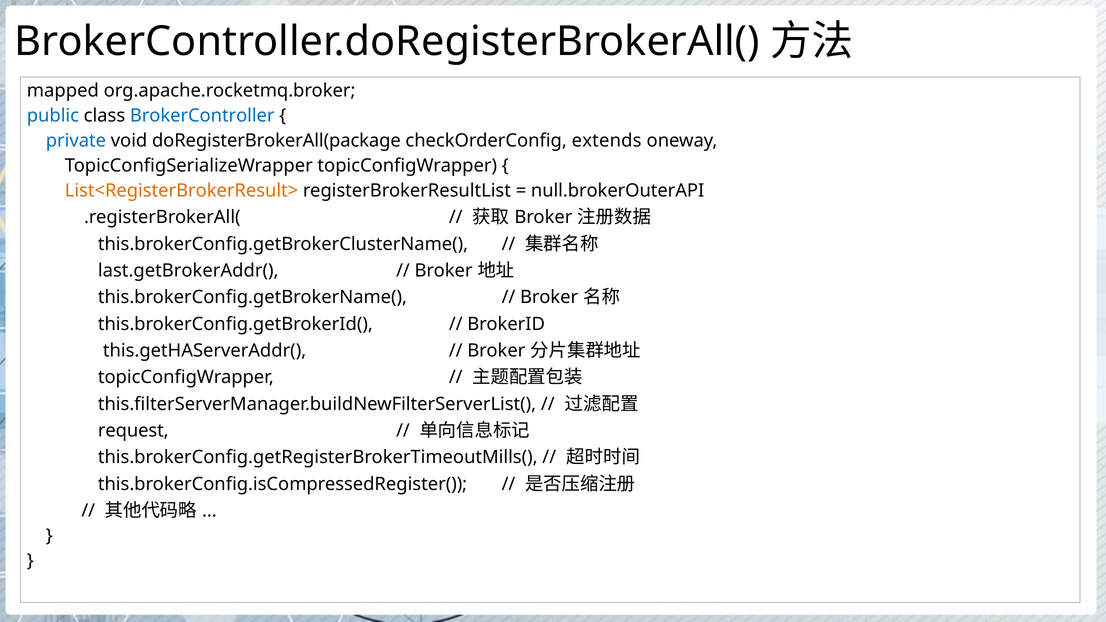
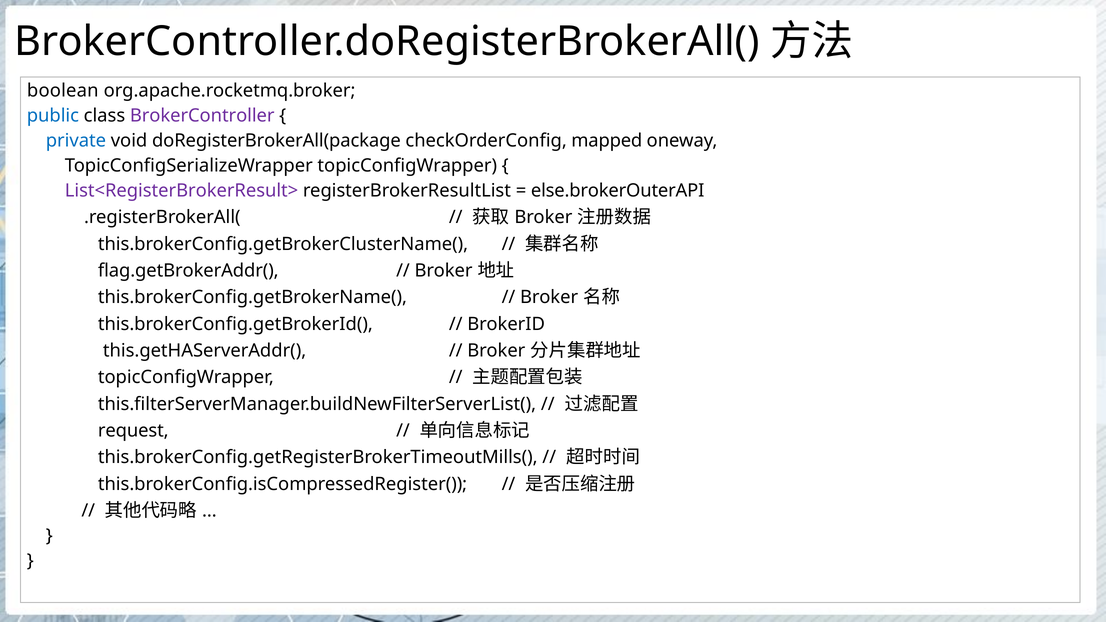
mapped: mapped -> boolean
BrokerController colour: blue -> purple
extends: extends -> mapped
List<RegisterBrokerResult> colour: orange -> purple
null.brokerOuterAPI: null.brokerOuterAPI -> else.brokerOuterAPI
last.getBrokerAddr(: last.getBrokerAddr( -> flag.getBrokerAddr(
